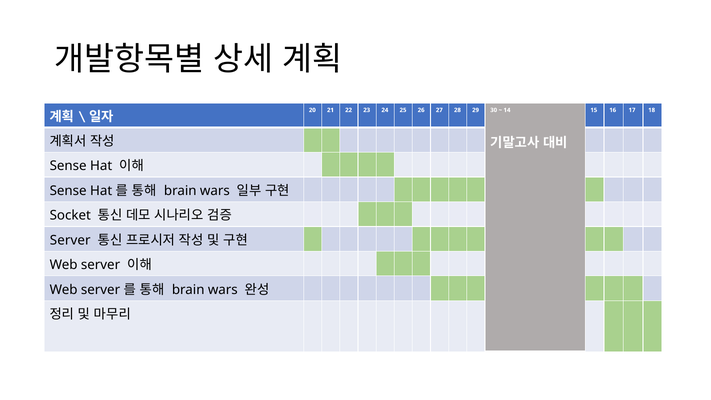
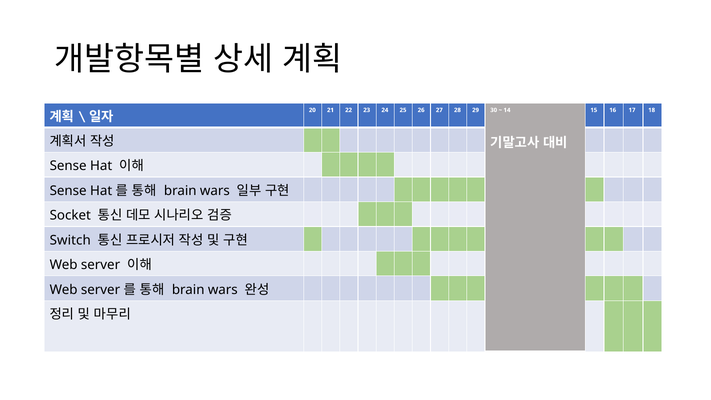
Server at (70, 240): Server -> Switch
